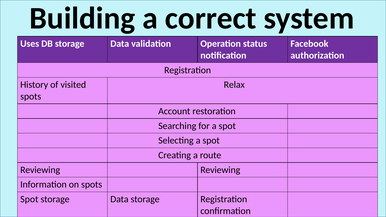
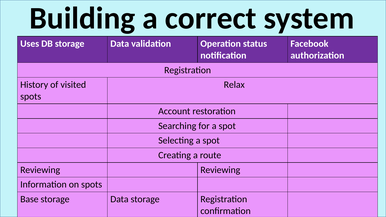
Spot at (29, 199): Spot -> Base
